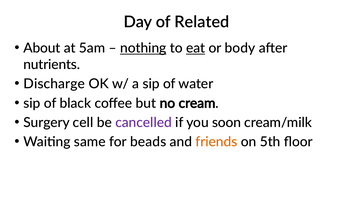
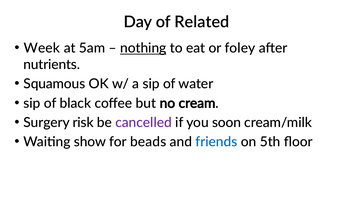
About: About -> Week
eat underline: present -> none
body: body -> foley
Discharge: Discharge -> Squamous
cell: cell -> risk
same: same -> show
friends colour: orange -> blue
